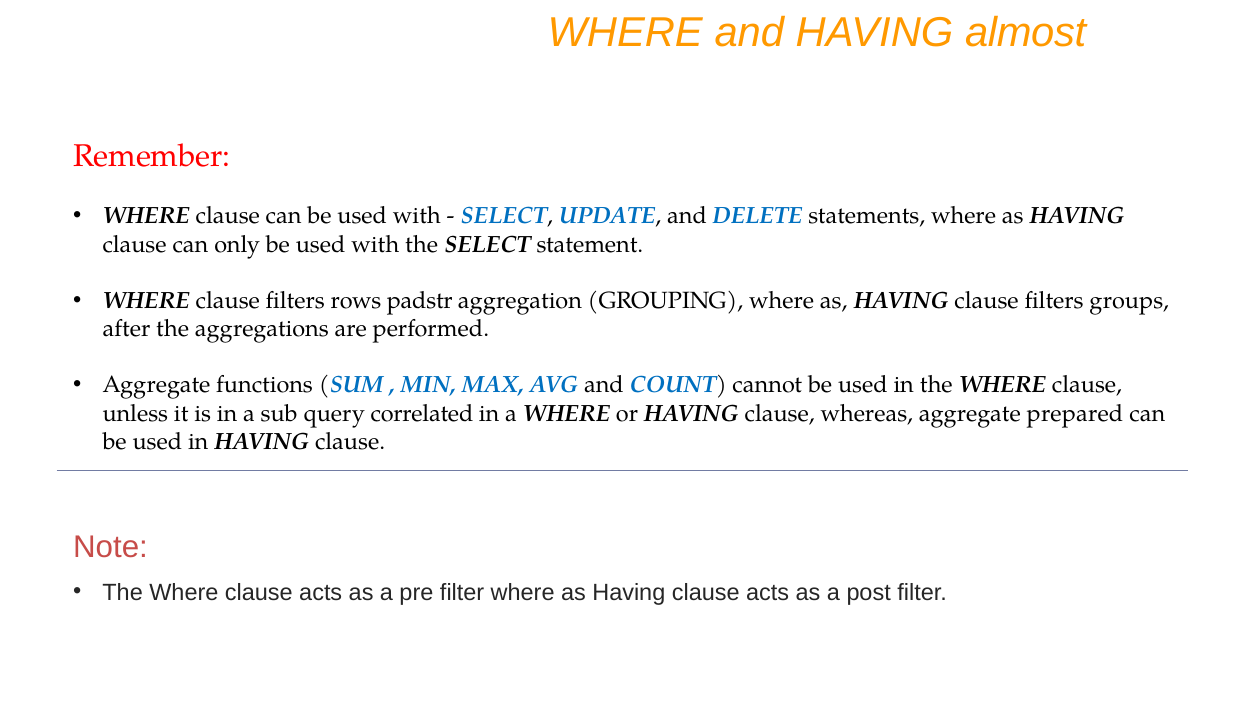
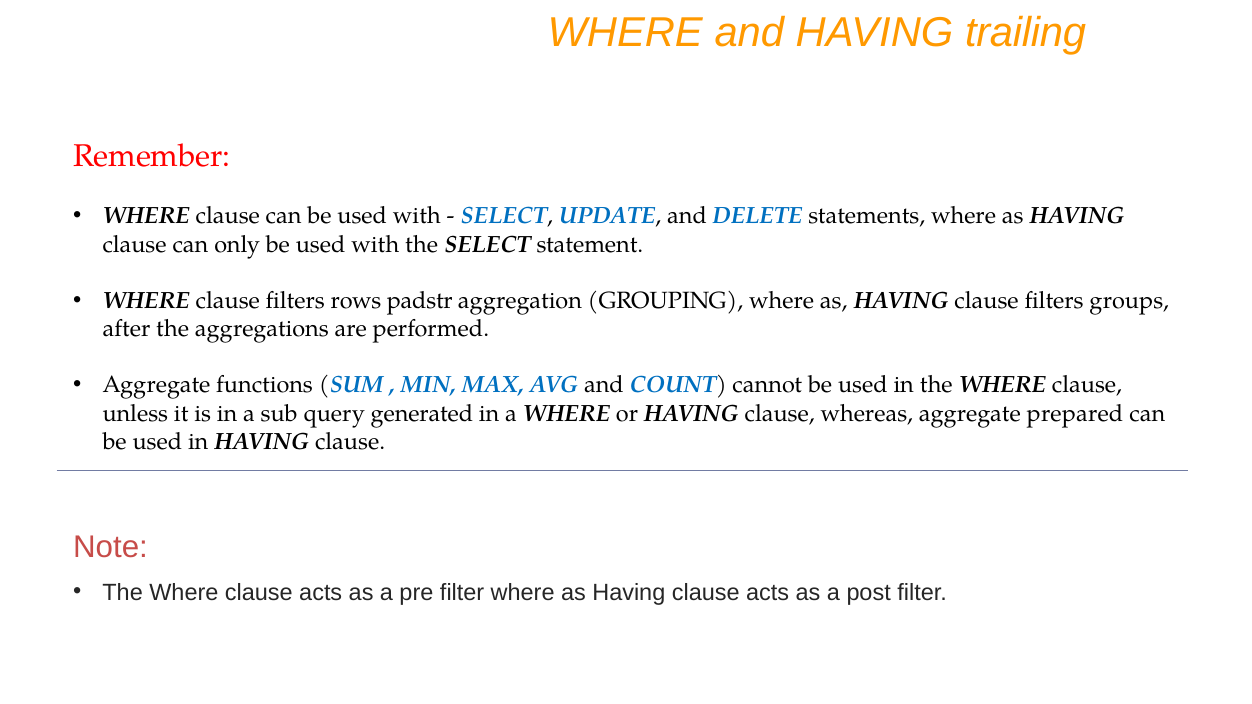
almost: almost -> trailing
correlated: correlated -> generated
